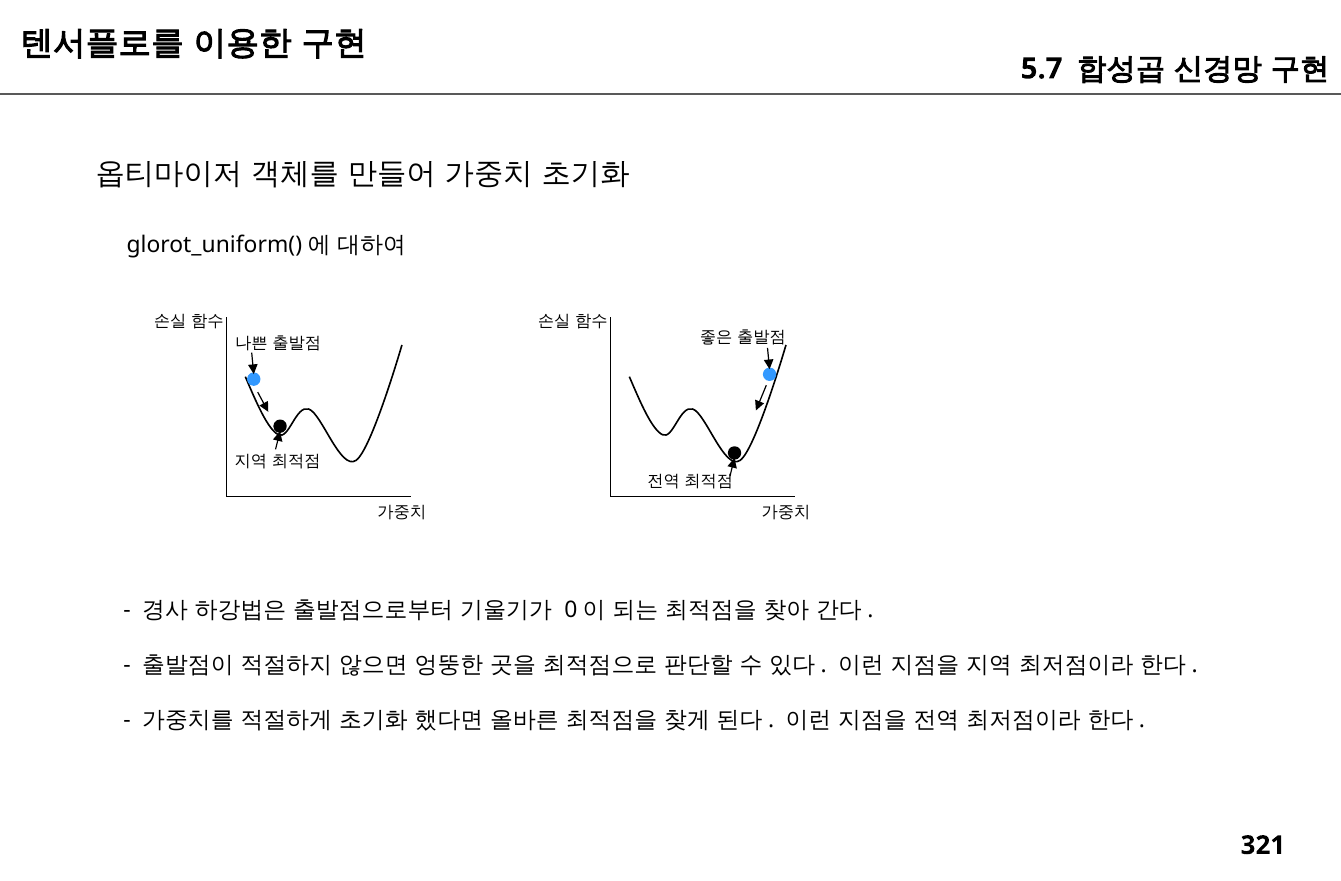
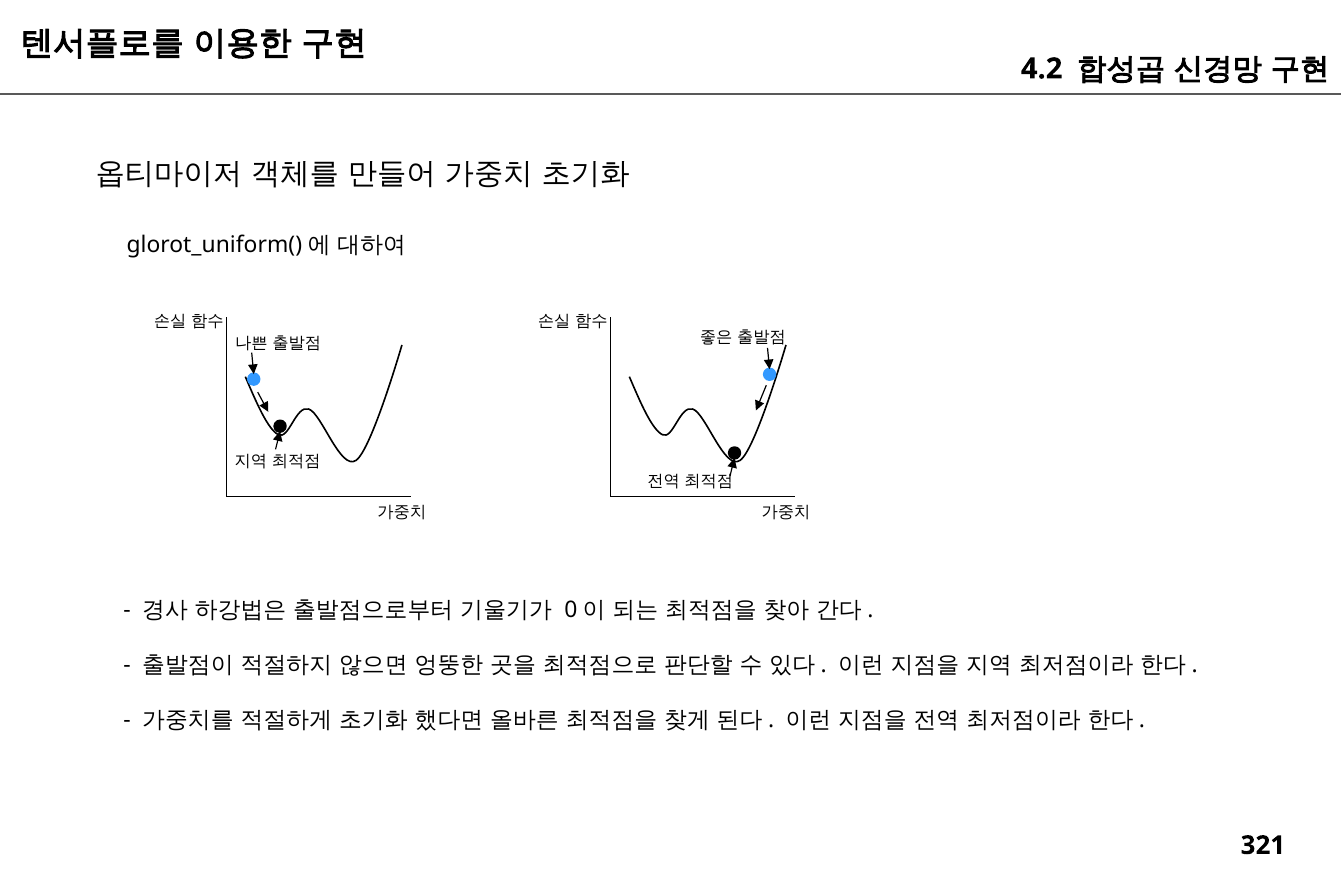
5.7: 5.7 -> 4.2
